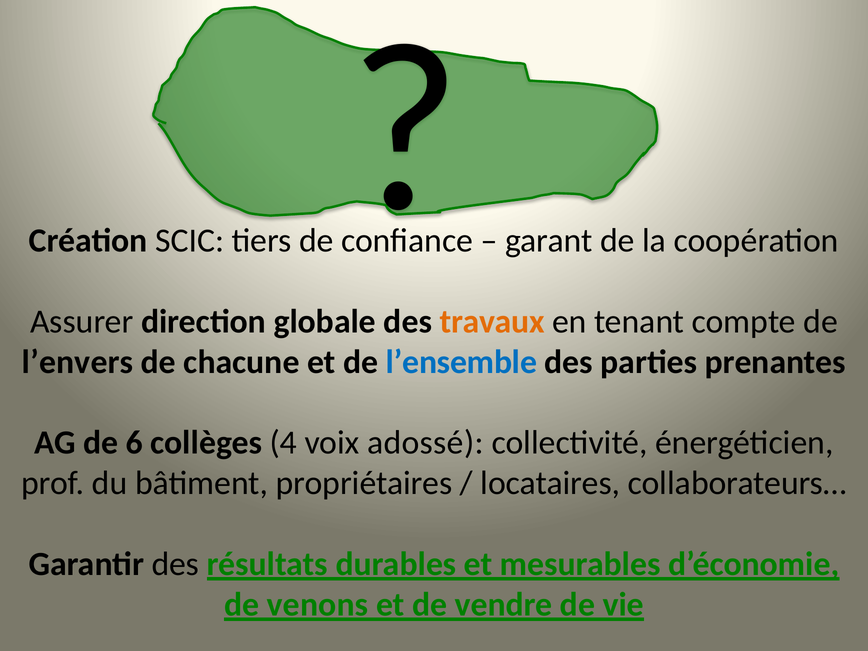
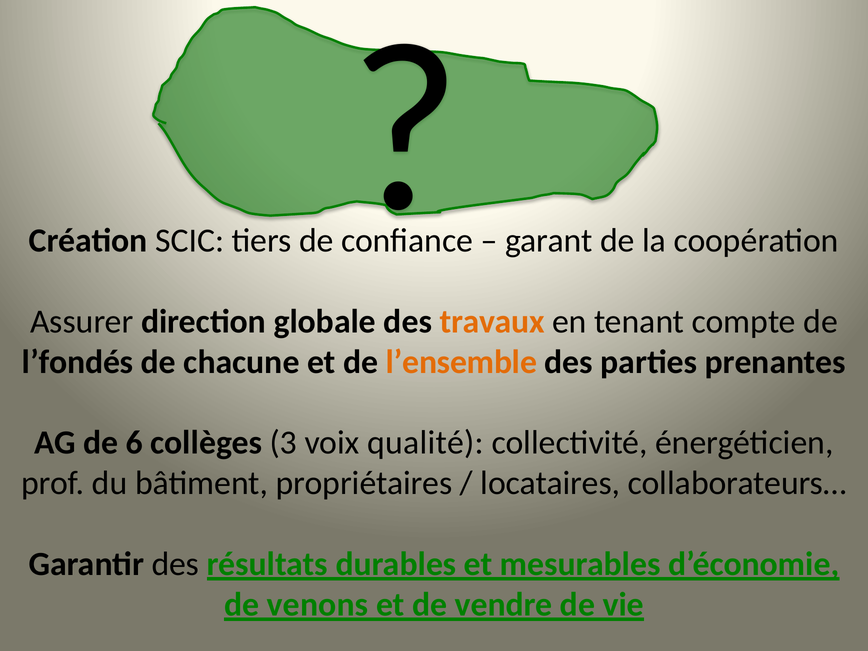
l’envers: l’envers -> l’fondés
l’ensemble colour: blue -> orange
4: 4 -> 3
adossé: adossé -> qualité
